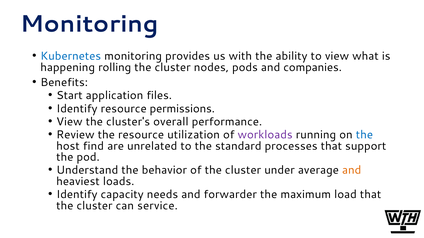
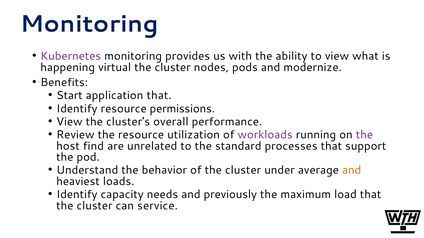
Kubernetes colour: blue -> purple
rolling: rolling -> virtual
companies: companies -> modernize
application files: files -> that
the at (364, 135) colour: blue -> purple
forwarder: forwarder -> previously
